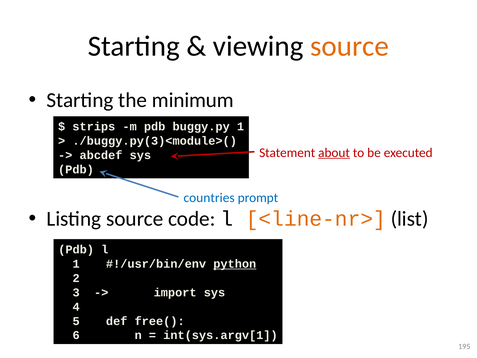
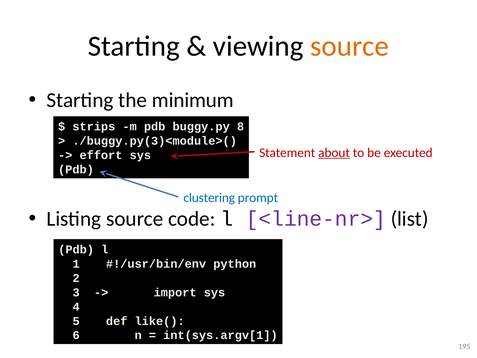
buggy.py 1: 1 -> 8
abcdef: abcdef -> effort
countries: countries -> clustering
<line-nr> colour: orange -> purple
python underline: present -> none
free(: free( -> like(
